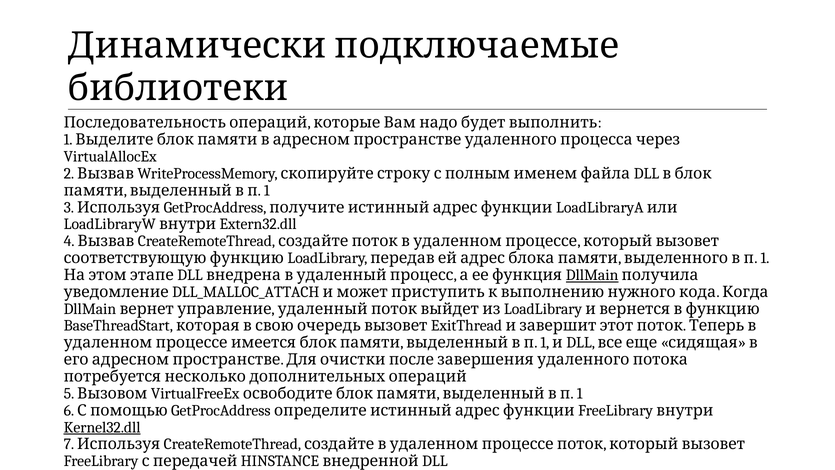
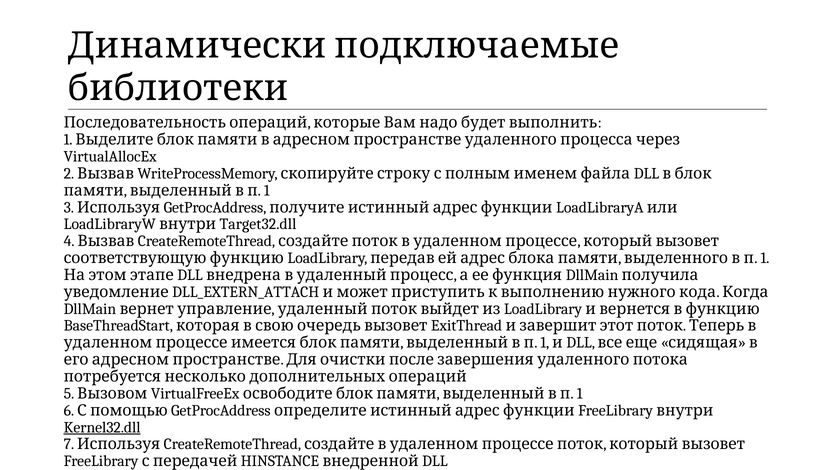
Extern32.dll: Extern32.dll -> Target32.dll
DllMain at (592, 275) underline: present -> none
DLL_MALLOC_ATTACH: DLL_MALLOC_ATTACH -> DLL_EXTERN_ATTACH
